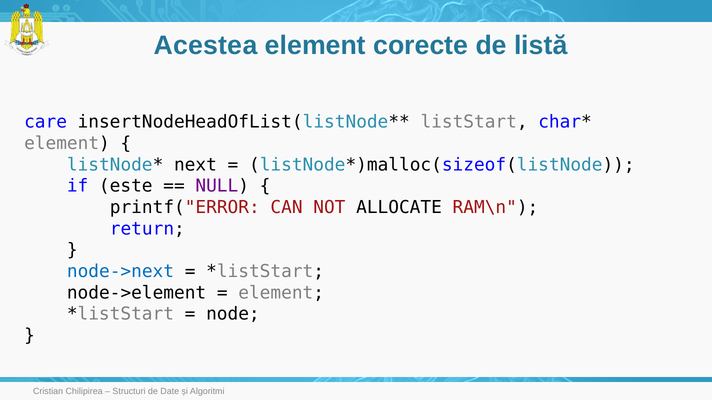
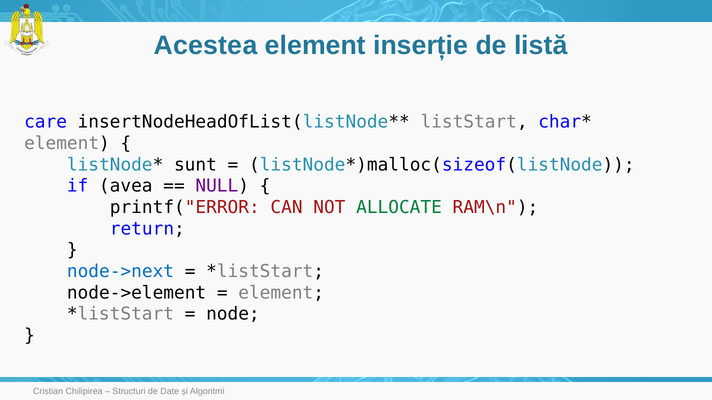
corecte: corecte -> inserție
next: next -> sunt
este: este -> avea
ALLOCATE colour: black -> green
